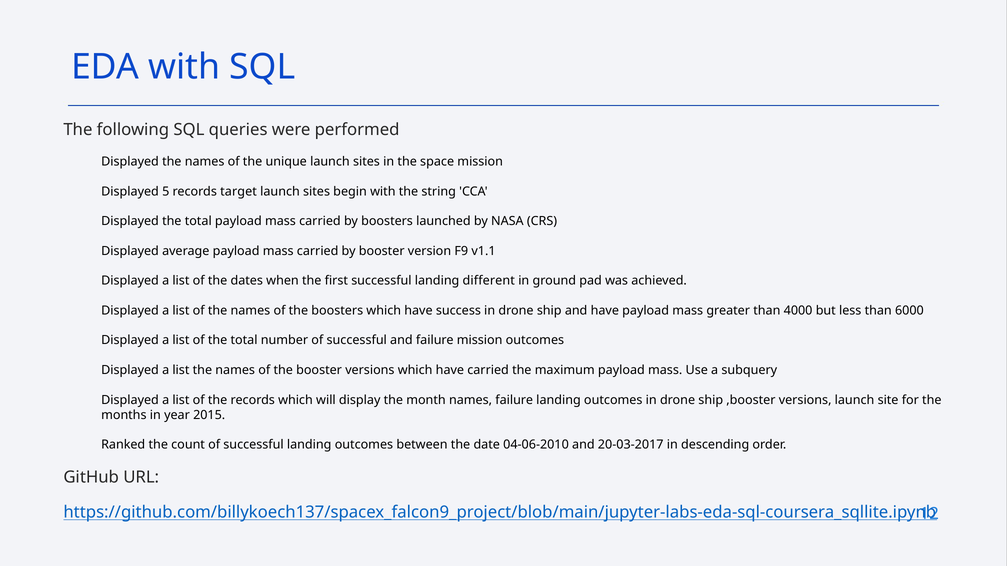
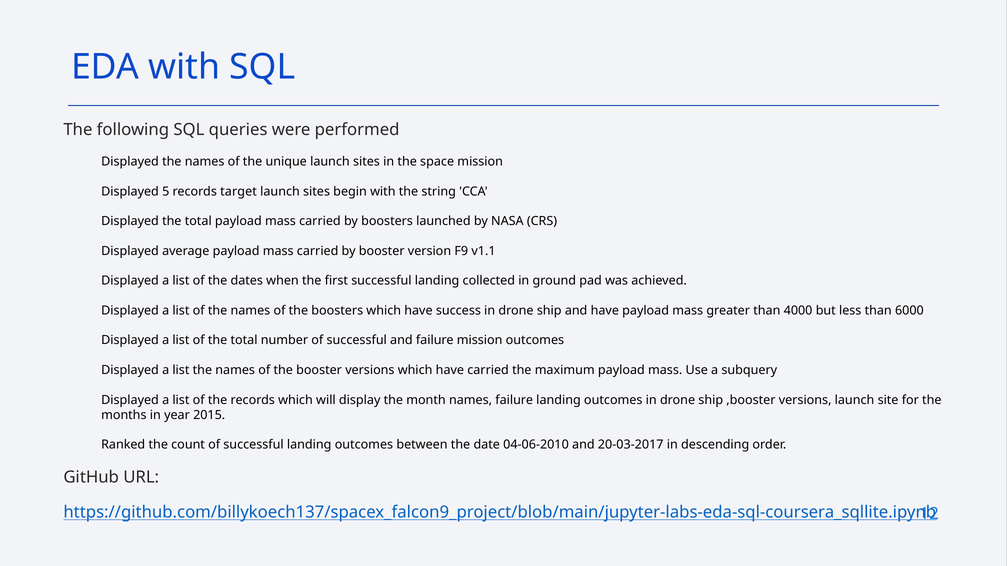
different: different -> collected
